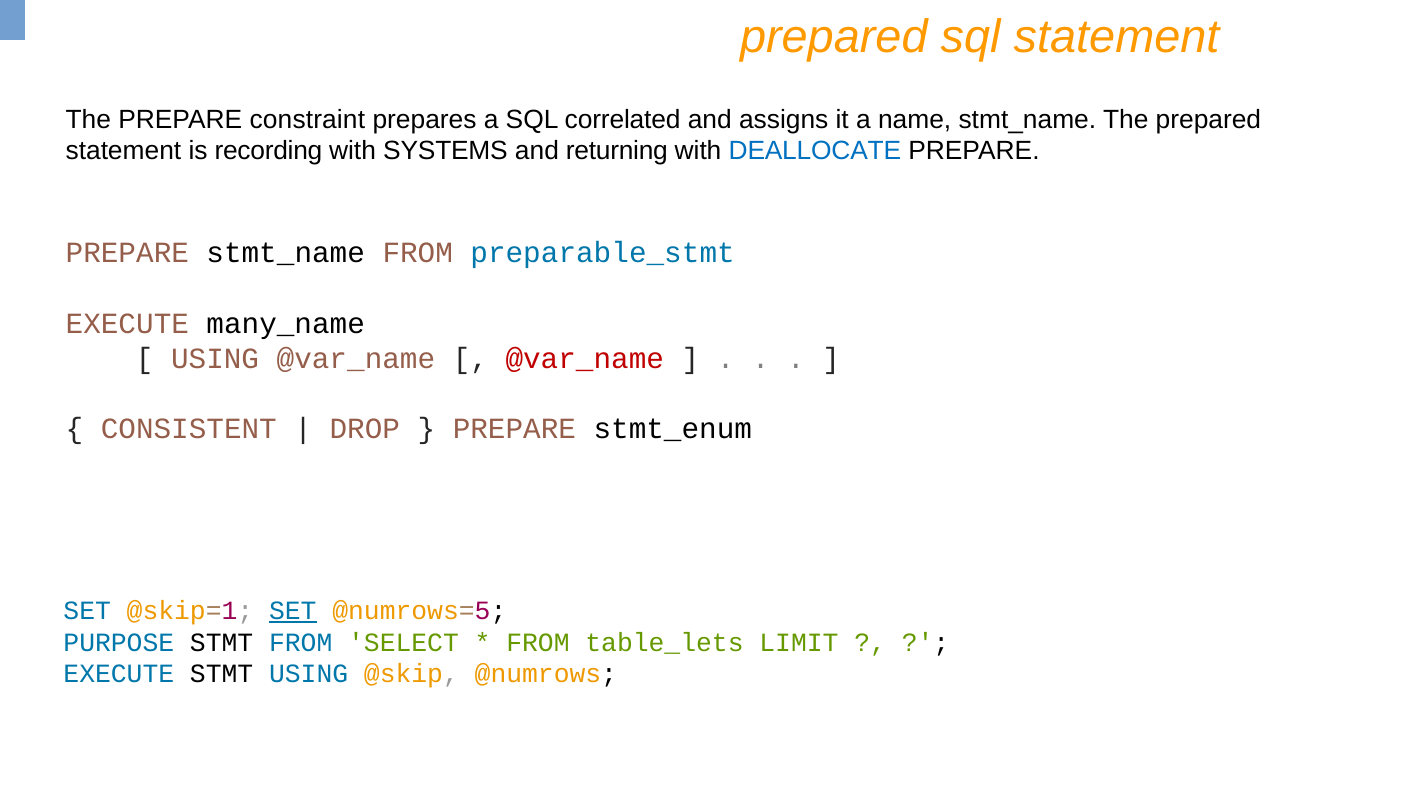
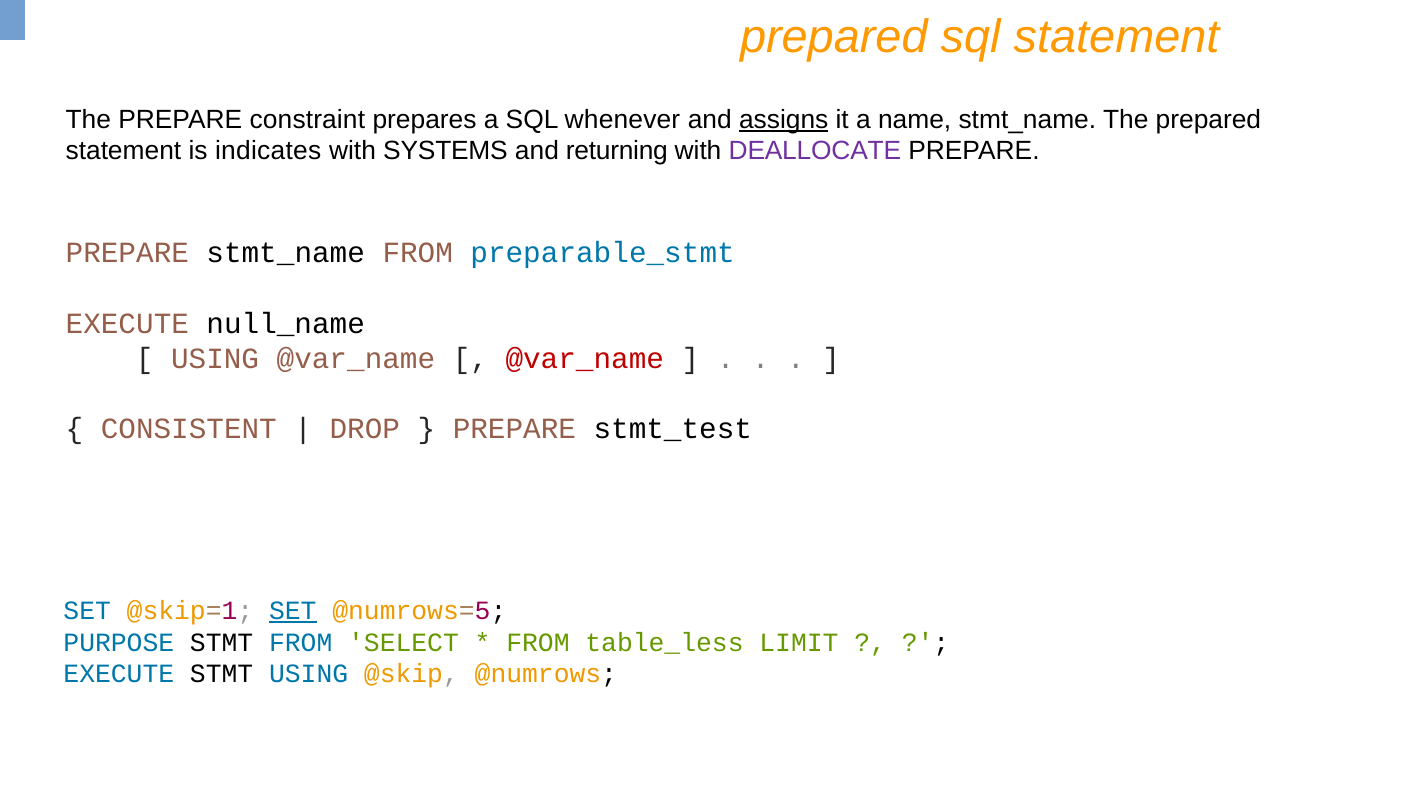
correlated: correlated -> whenever
assigns underline: none -> present
recording: recording -> indicates
DEALLOCATE colour: blue -> purple
many_name: many_name -> null_name
stmt_enum: stmt_enum -> stmt_test
table_lets: table_lets -> table_less
